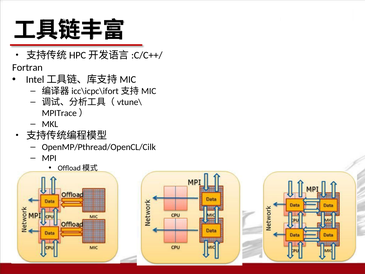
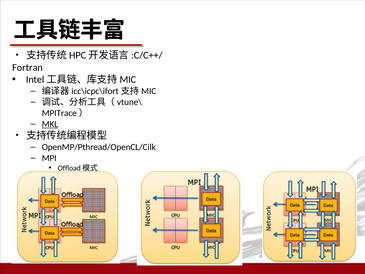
MKL underline: none -> present
